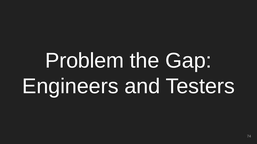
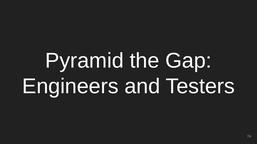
Problem: Problem -> Pyramid
